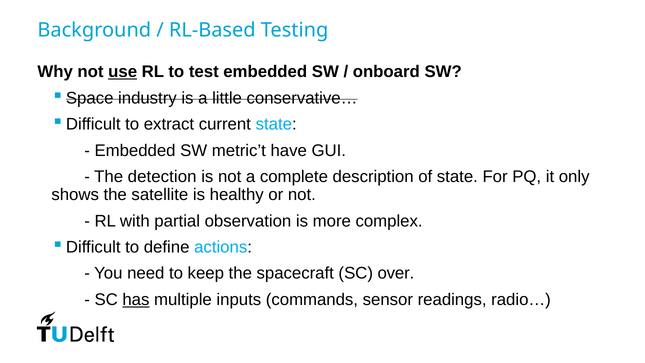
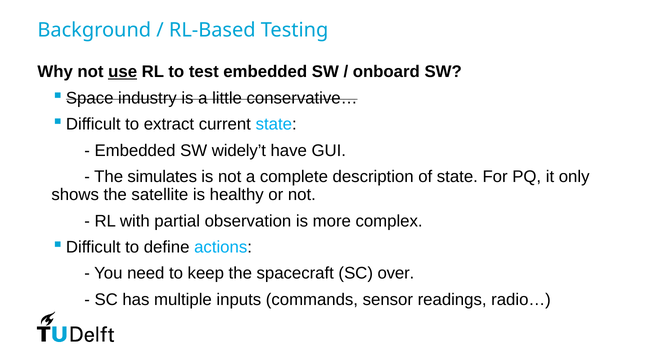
metric’t: metric’t -> widely’t
detection: detection -> simulates
has underline: present -> none
